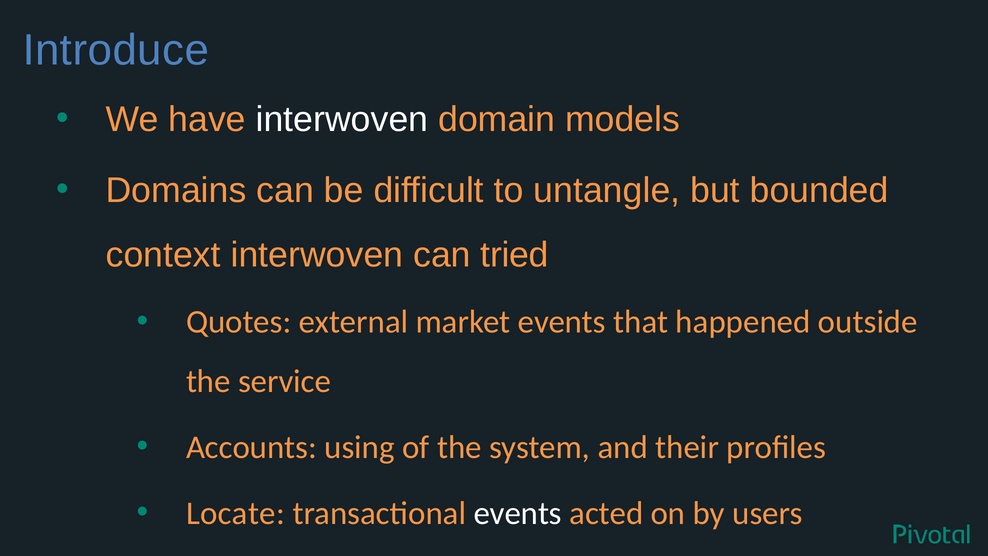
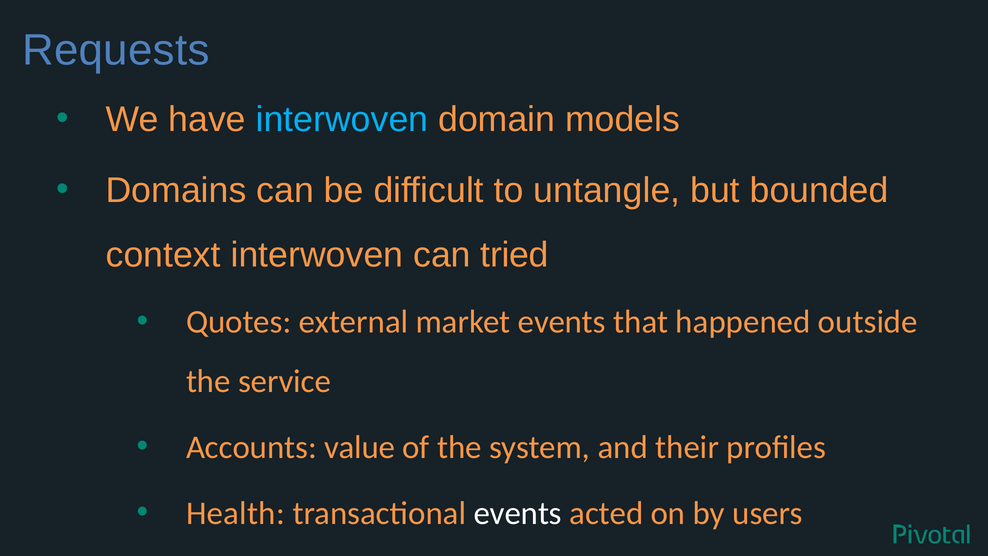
Introduce: Introduce -> Requests
interwoven at (342, 119) colour: white -> light blue
using: using -> value
Locate: Locate -> Health
